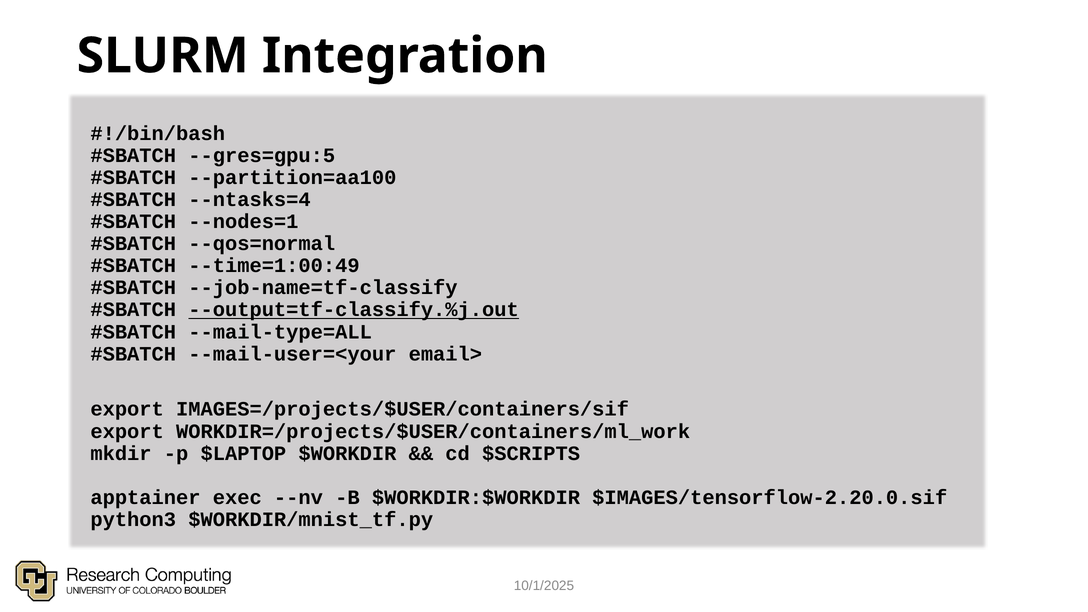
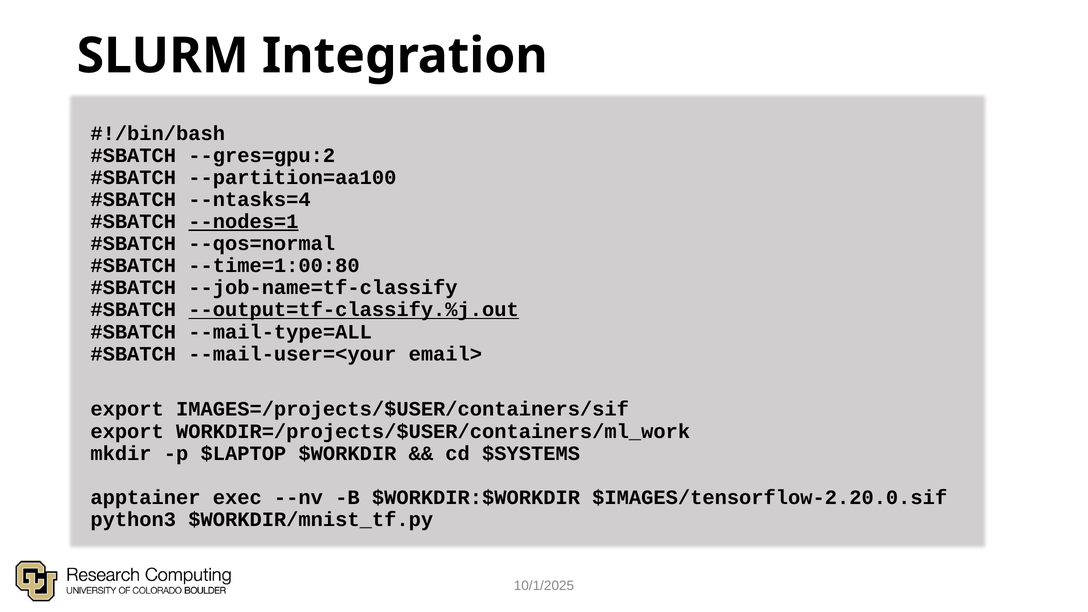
--gres=gpu:5: --gres=gpu:5 -> --gres=gpu:2
--nodes=1 underline: none -> present
--time=1:00:49: --time=1:00:49 -> --time=1:00:80
$SCRIPTS: $SCRIPTS -> $SYSTEMS
